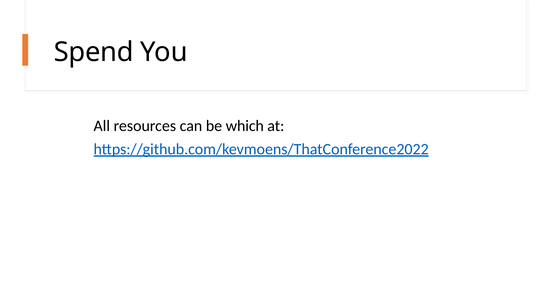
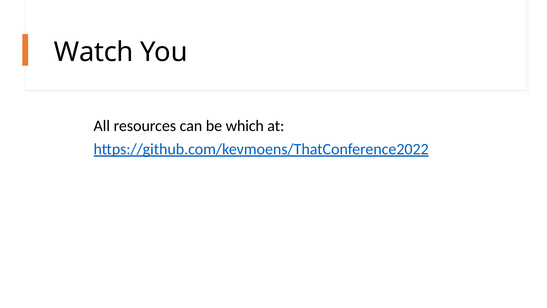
Spend: Spend -> Watch
